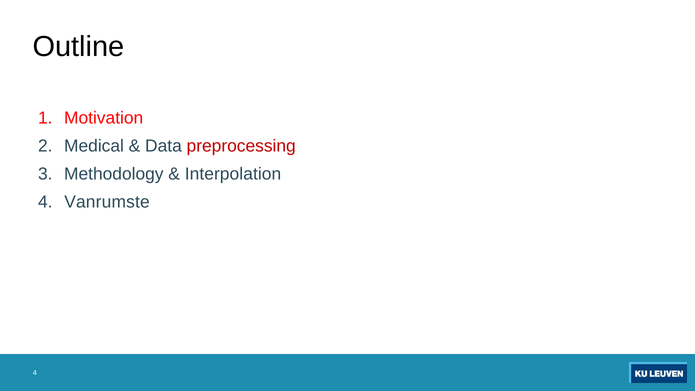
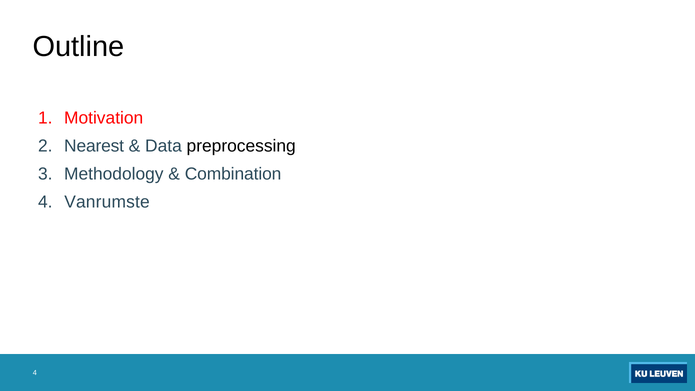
Medical: Medical -> Nearest
preprocessing colour: red -> black
Interpolation: Interpolation -> Combination
